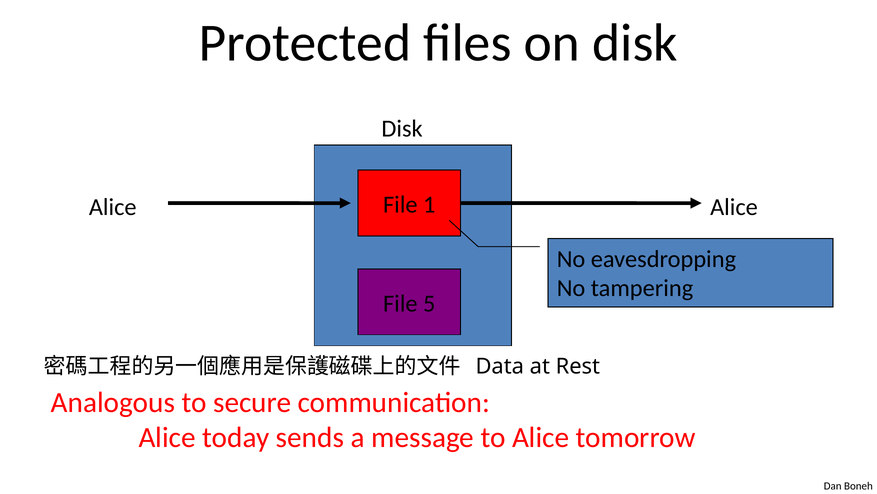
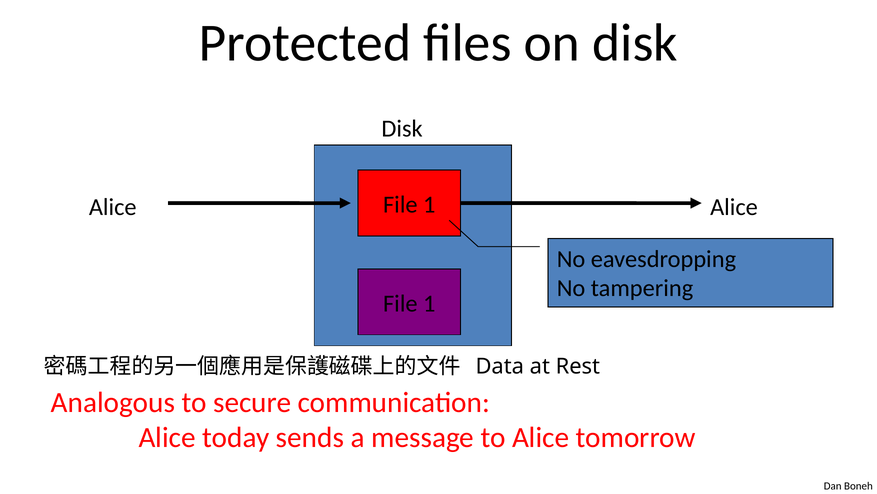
5 at (429, 303): 5 -> 1
